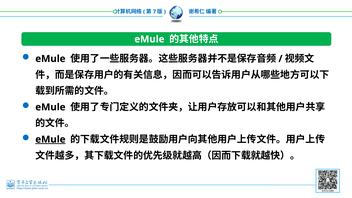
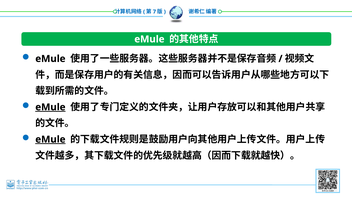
eMule at (50, 107) underline: none -> present
